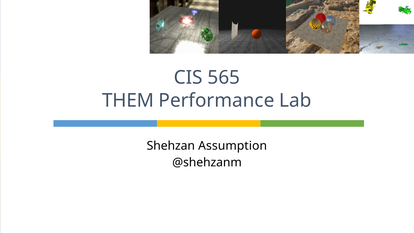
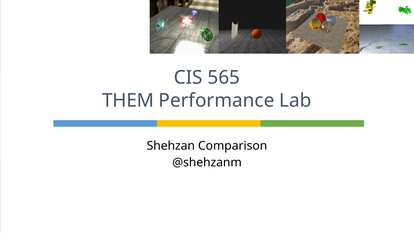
Assumption: Assumption -> Comparison
